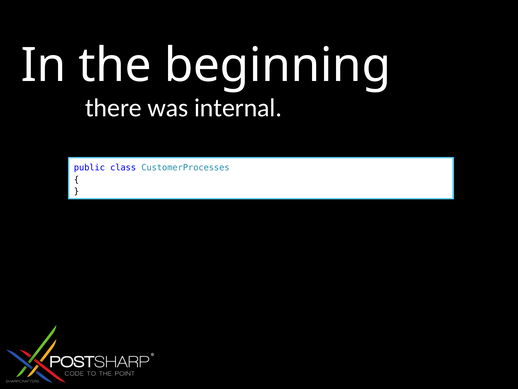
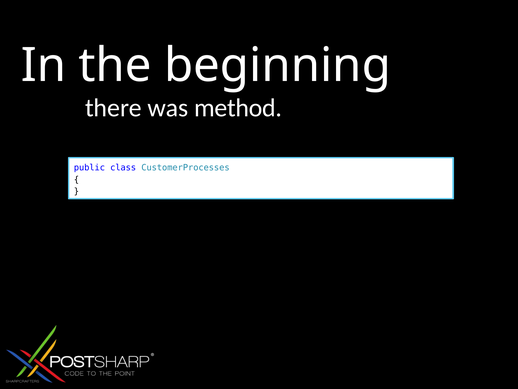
internal: internal -> method
